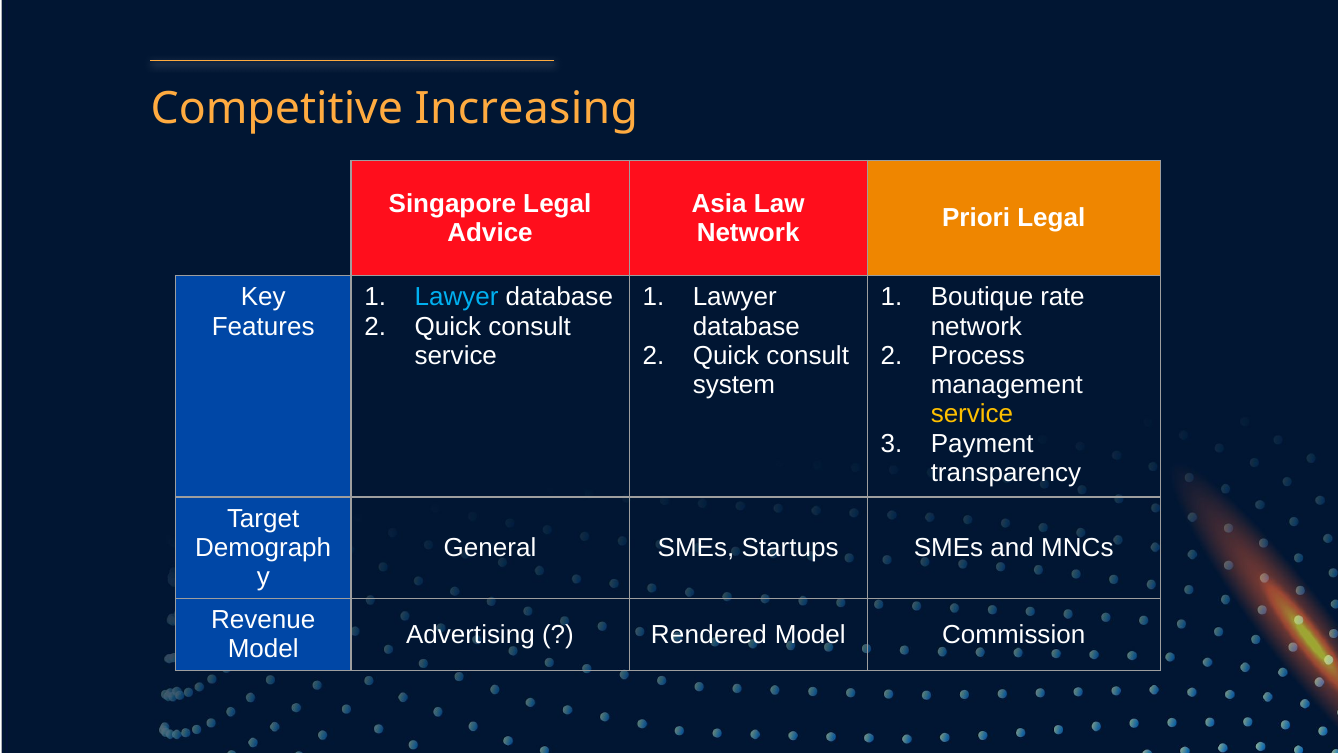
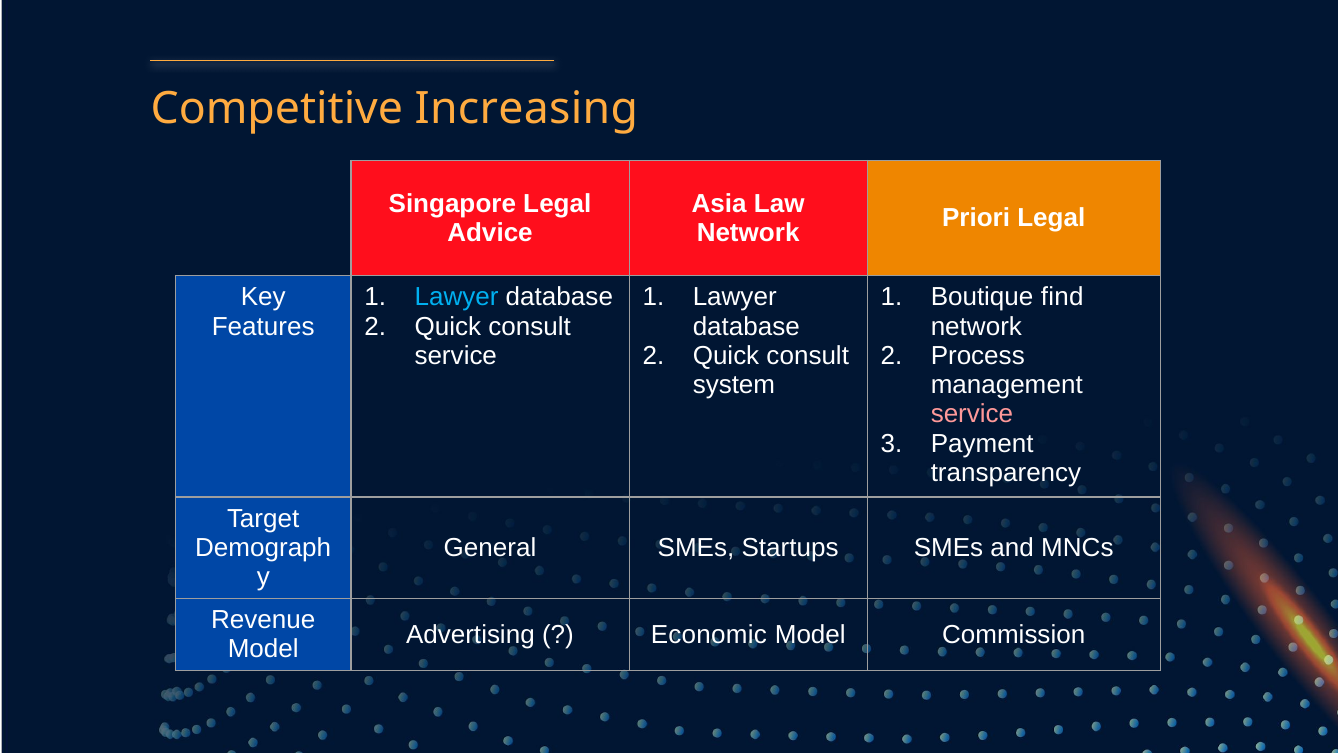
rate: rate -> find
service at (972, 414) colour: yellow -> pink
Rendered: Rendered -> Economic
